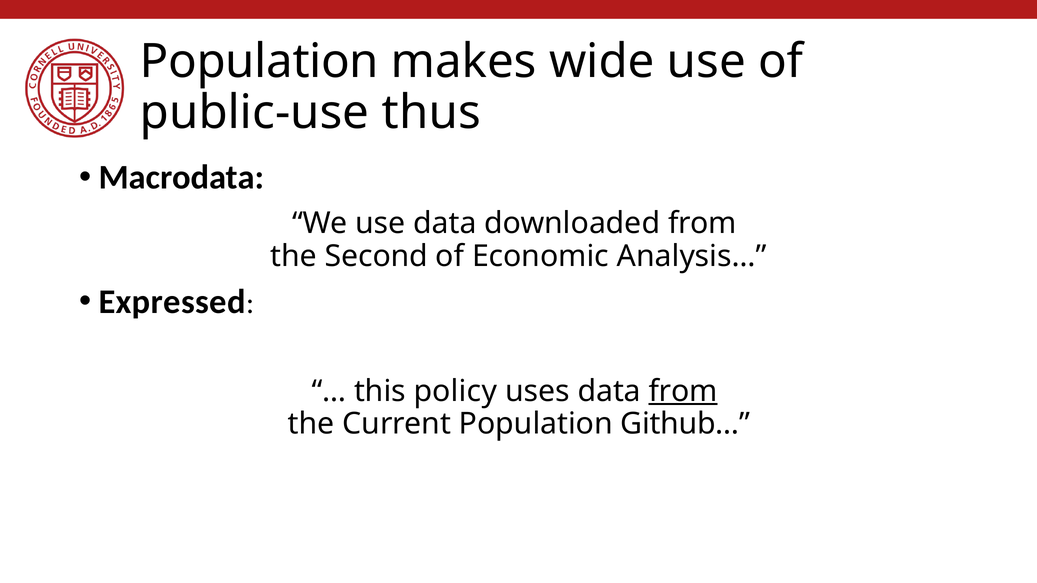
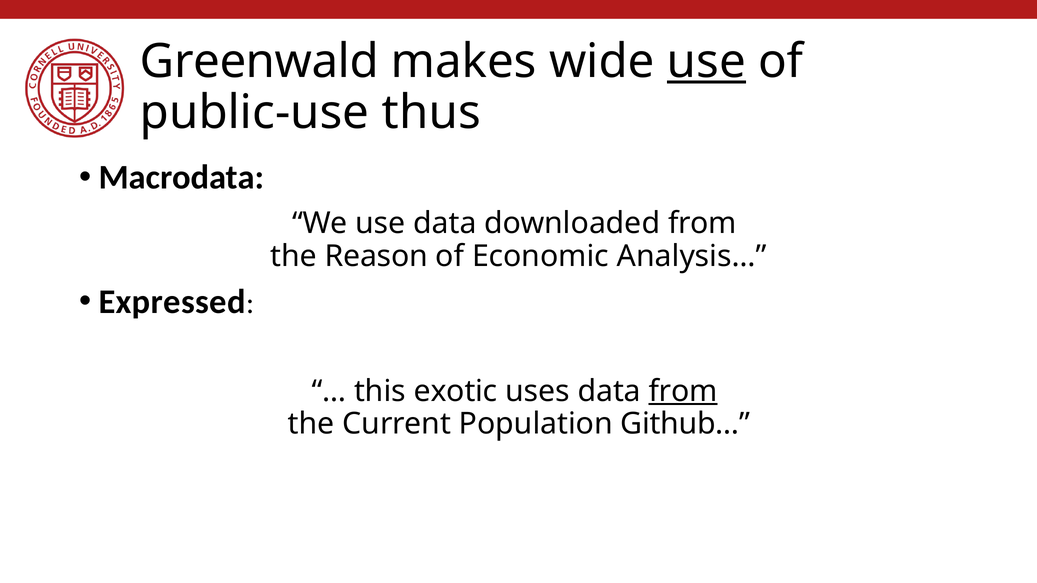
Population at (259, 61): Population -> Greenwald
use at (706, 61) underline: none -> present
Second: Second -> Reason
policy: policy -> exotic
